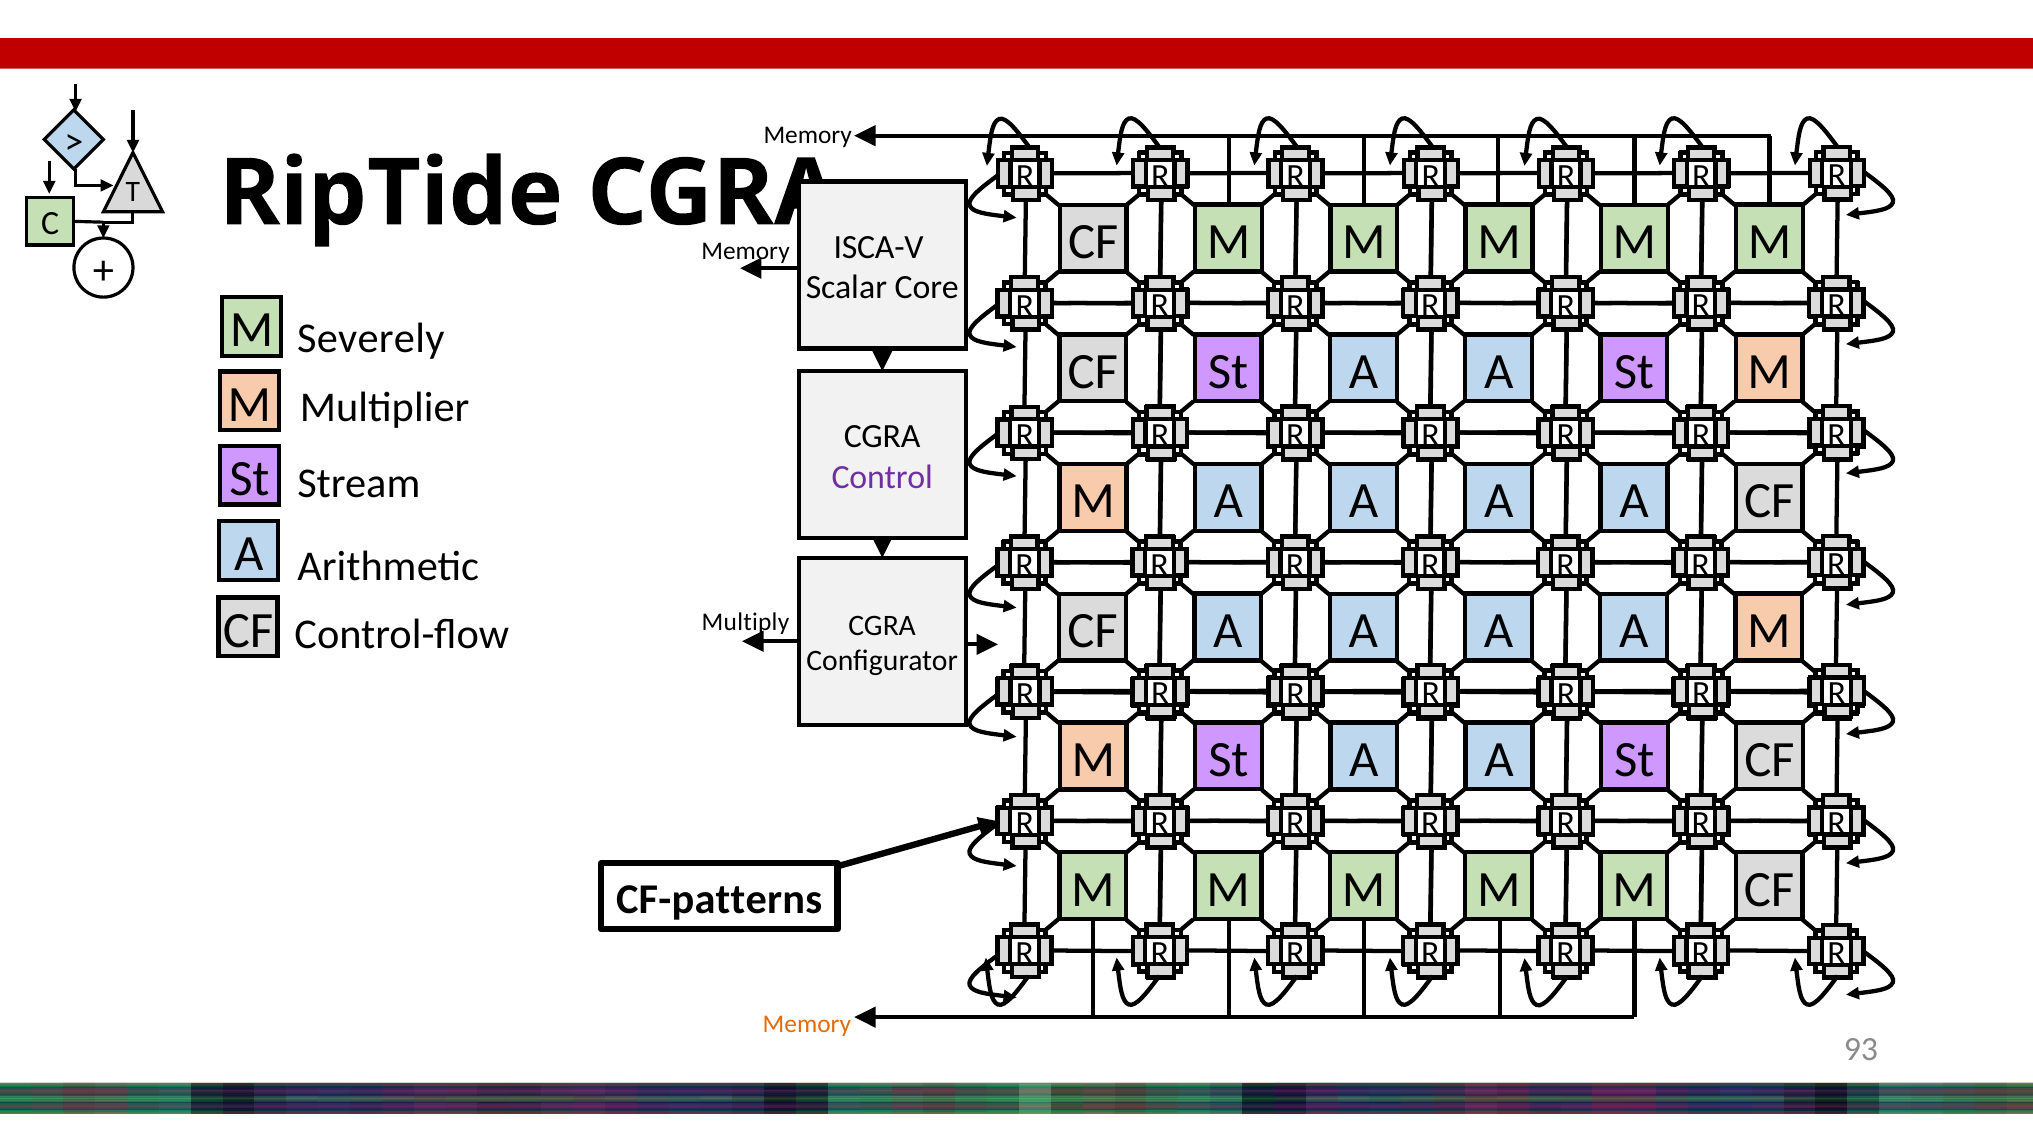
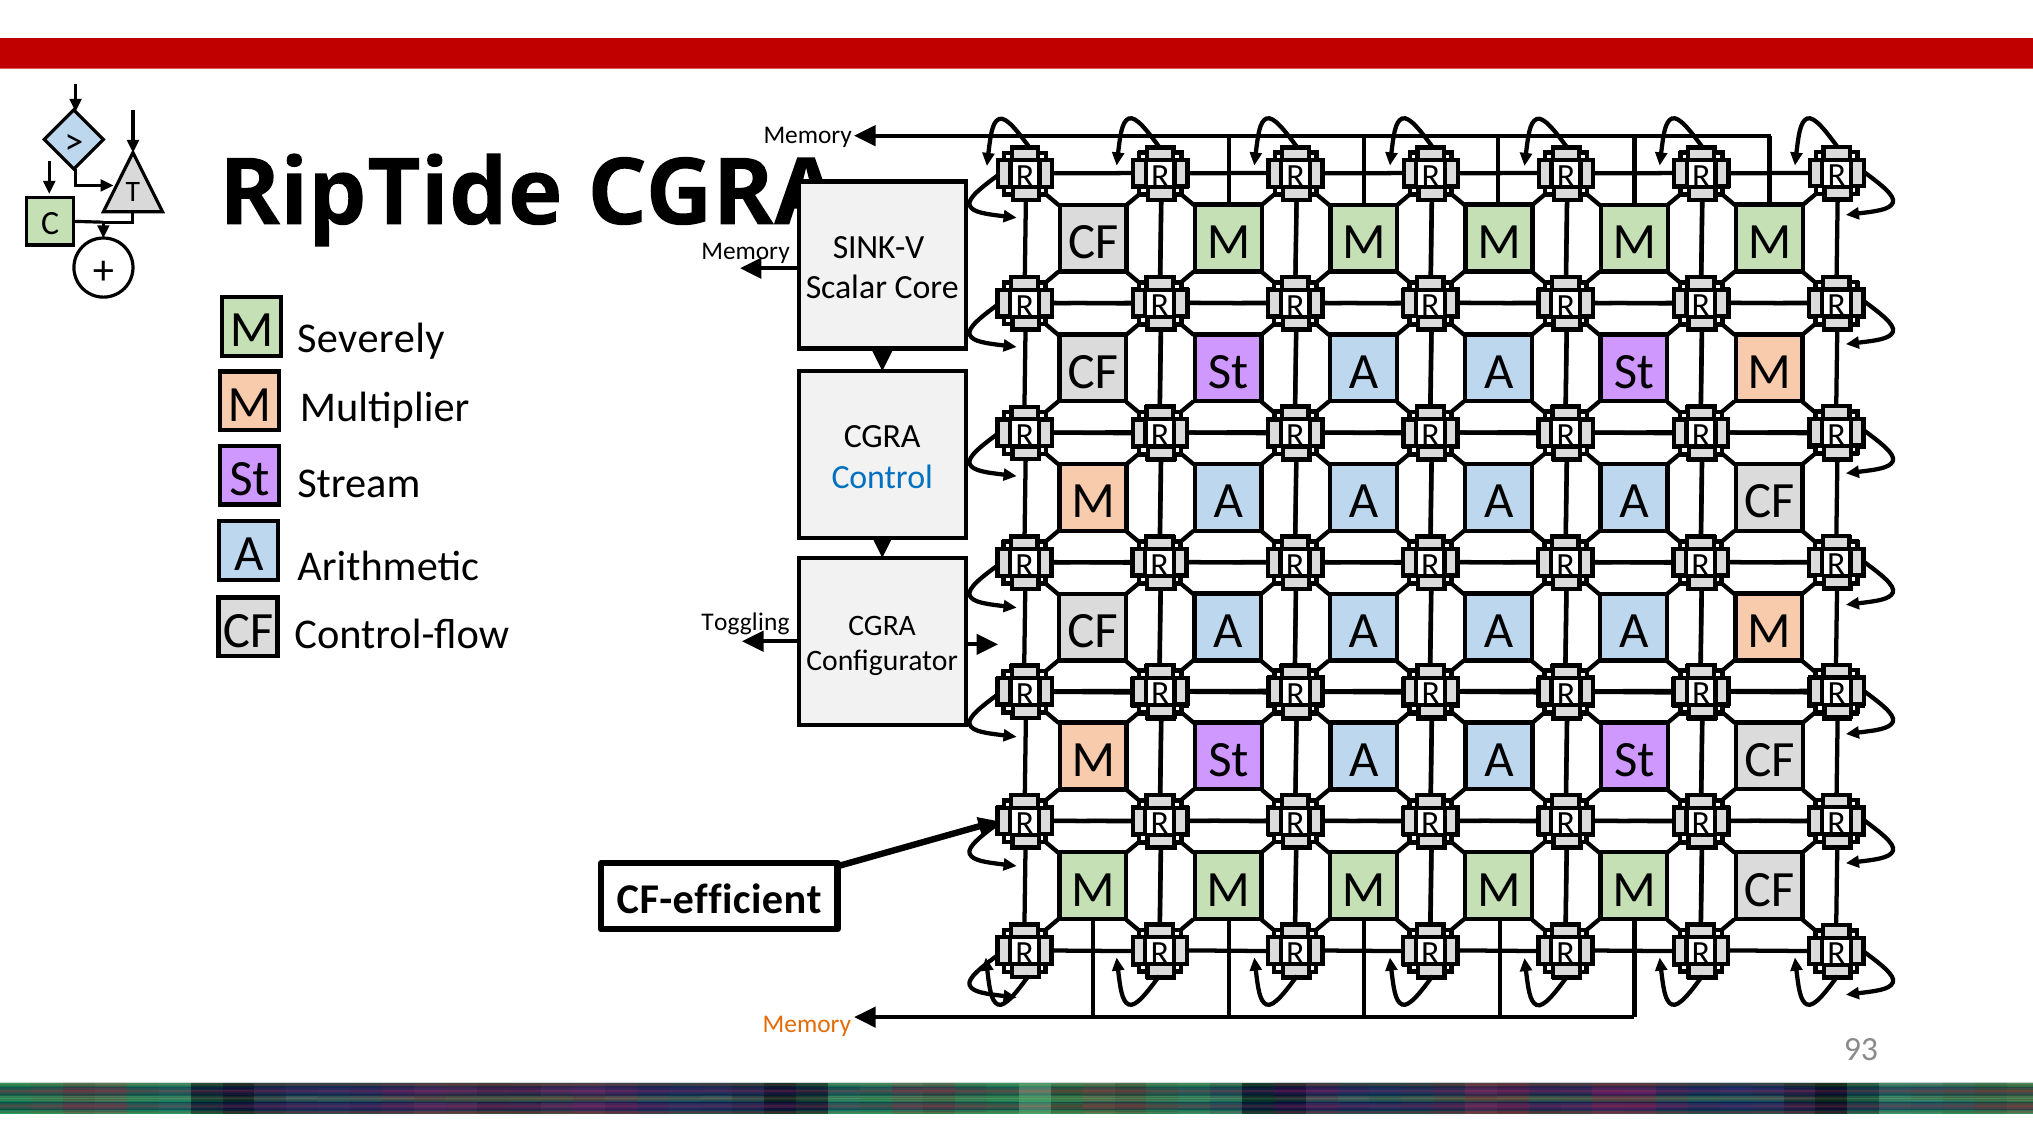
ISCA-V: ISCA-V -> SINK-V
Control colour: purple -> blue
Multiply: Multiply -> Toggling
CF-patterns: CF-patterns -> CF-efficient
